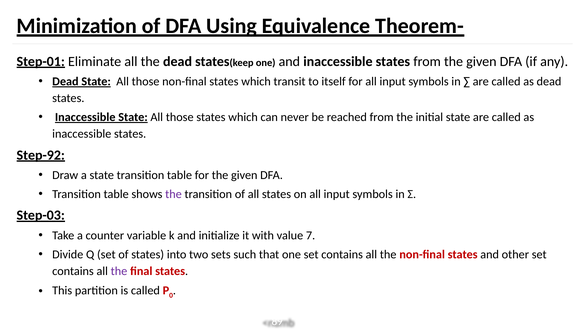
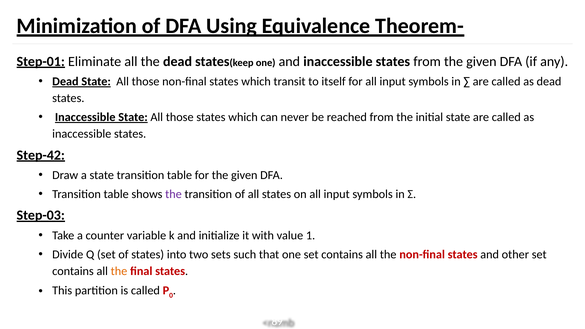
Step-92: Step-92 -> Step-42
7: 7 -> 1
the at (119, 271) colour: purple -> orange
